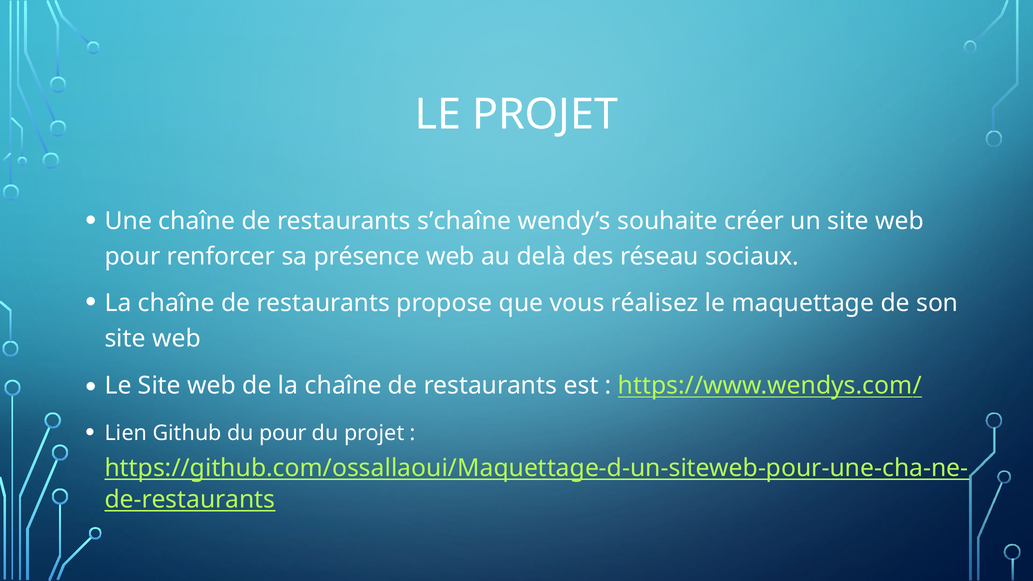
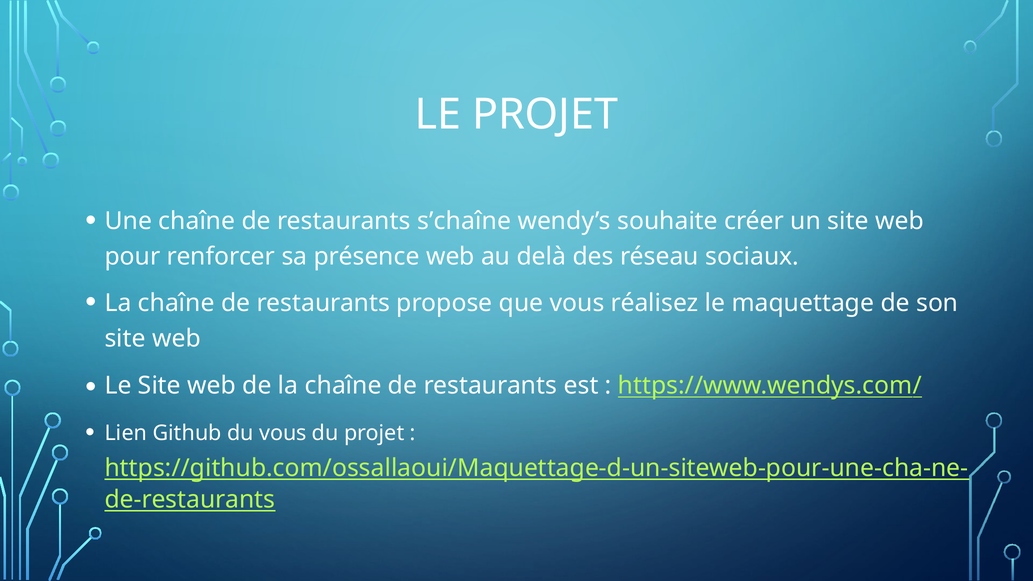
du pour: pour -> vous
